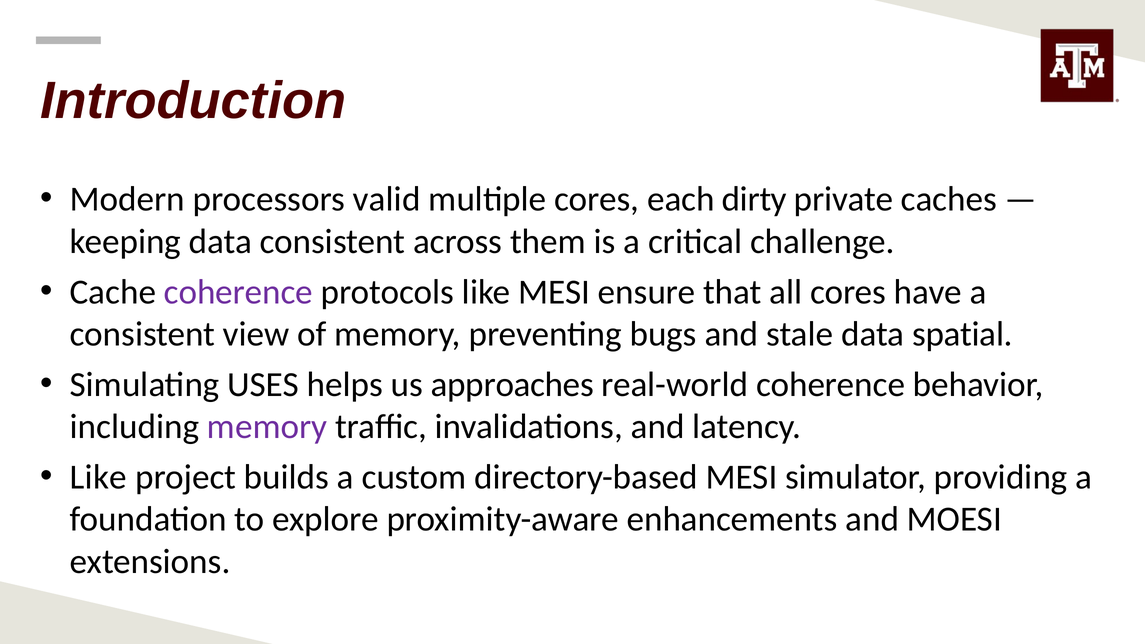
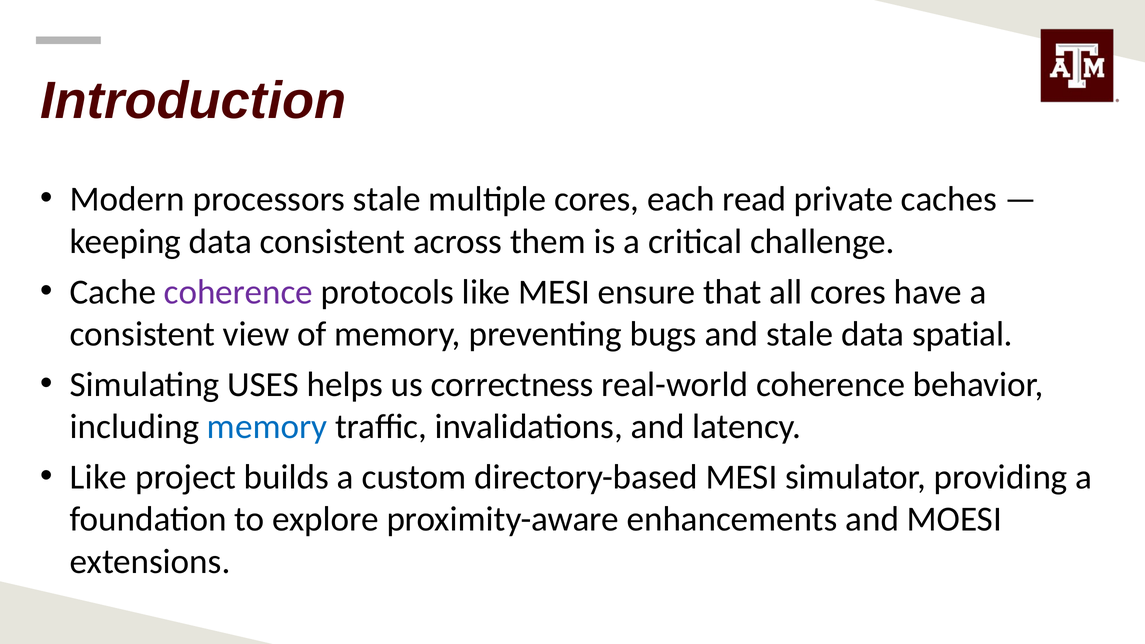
processors valid: valid -> stale
dirty: dirty -> read
approaches: approaches -> correctness
memory at (267, 427) colour: purple -> blue
